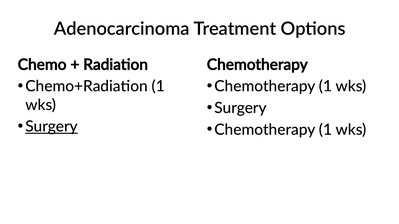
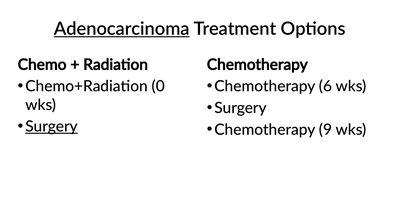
Adenocarcinoma underline: none -> present
Chemo+Radiation 1: 1 -> 0
1 at (325, 87): 1 -> 6
1 at (325, 130): 1 -> 9
